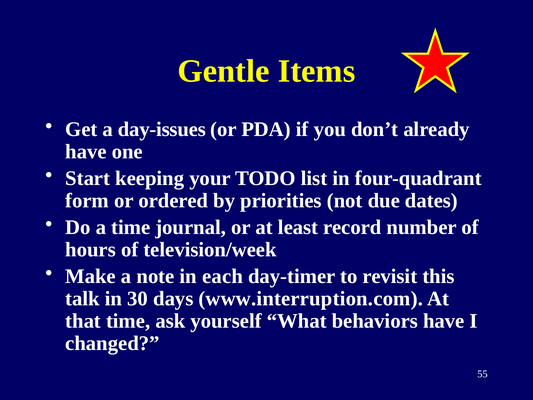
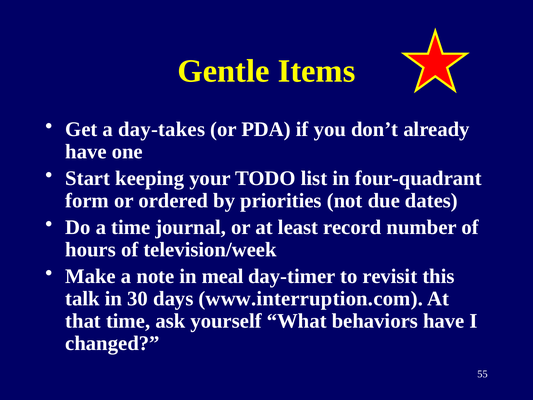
day-issues: day-issues -> day-takes
each: each -> meal
